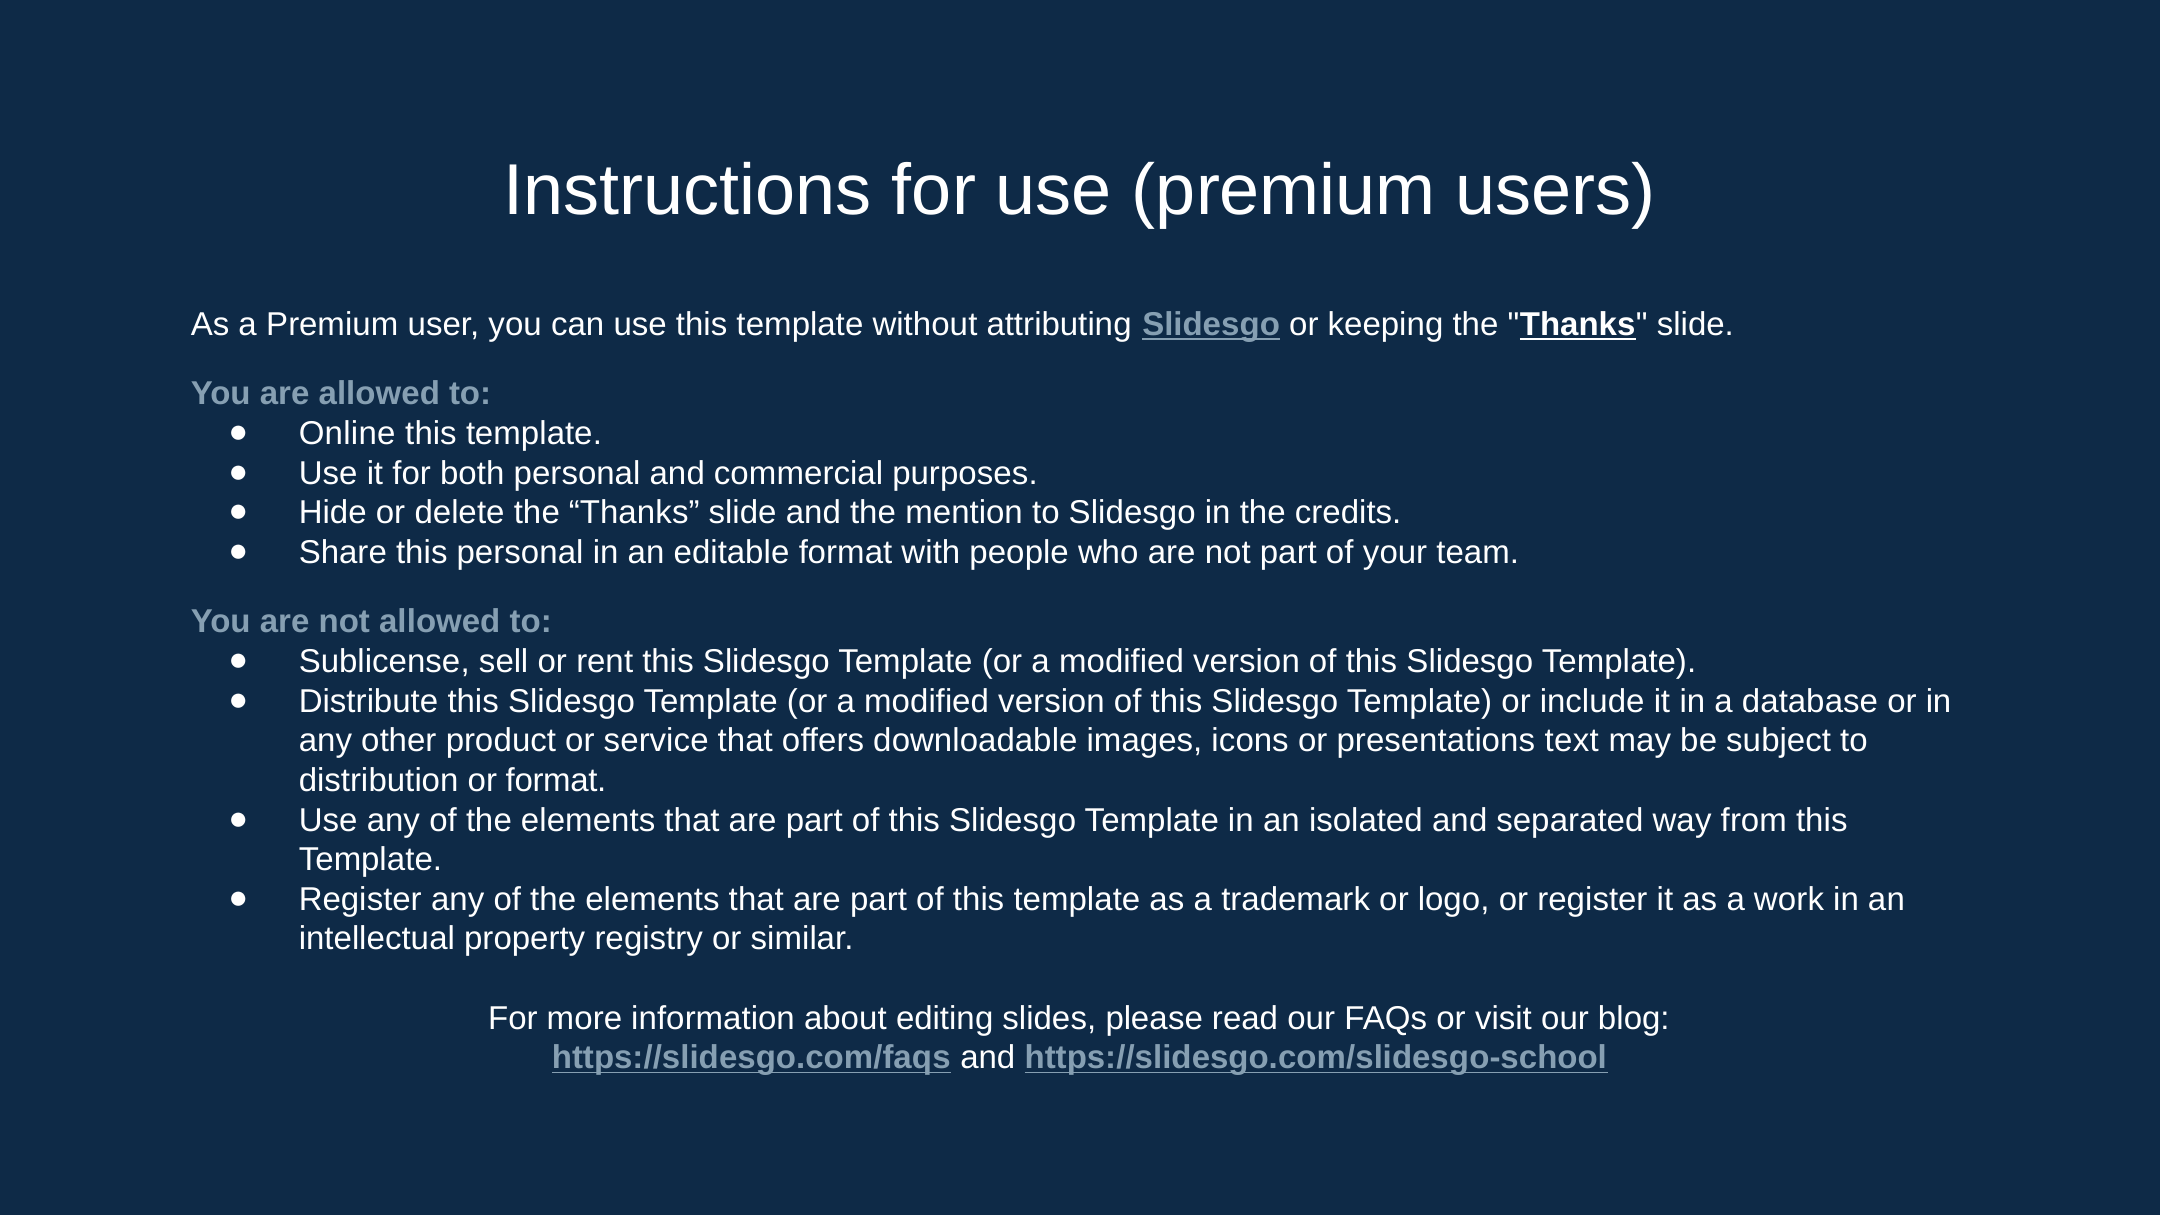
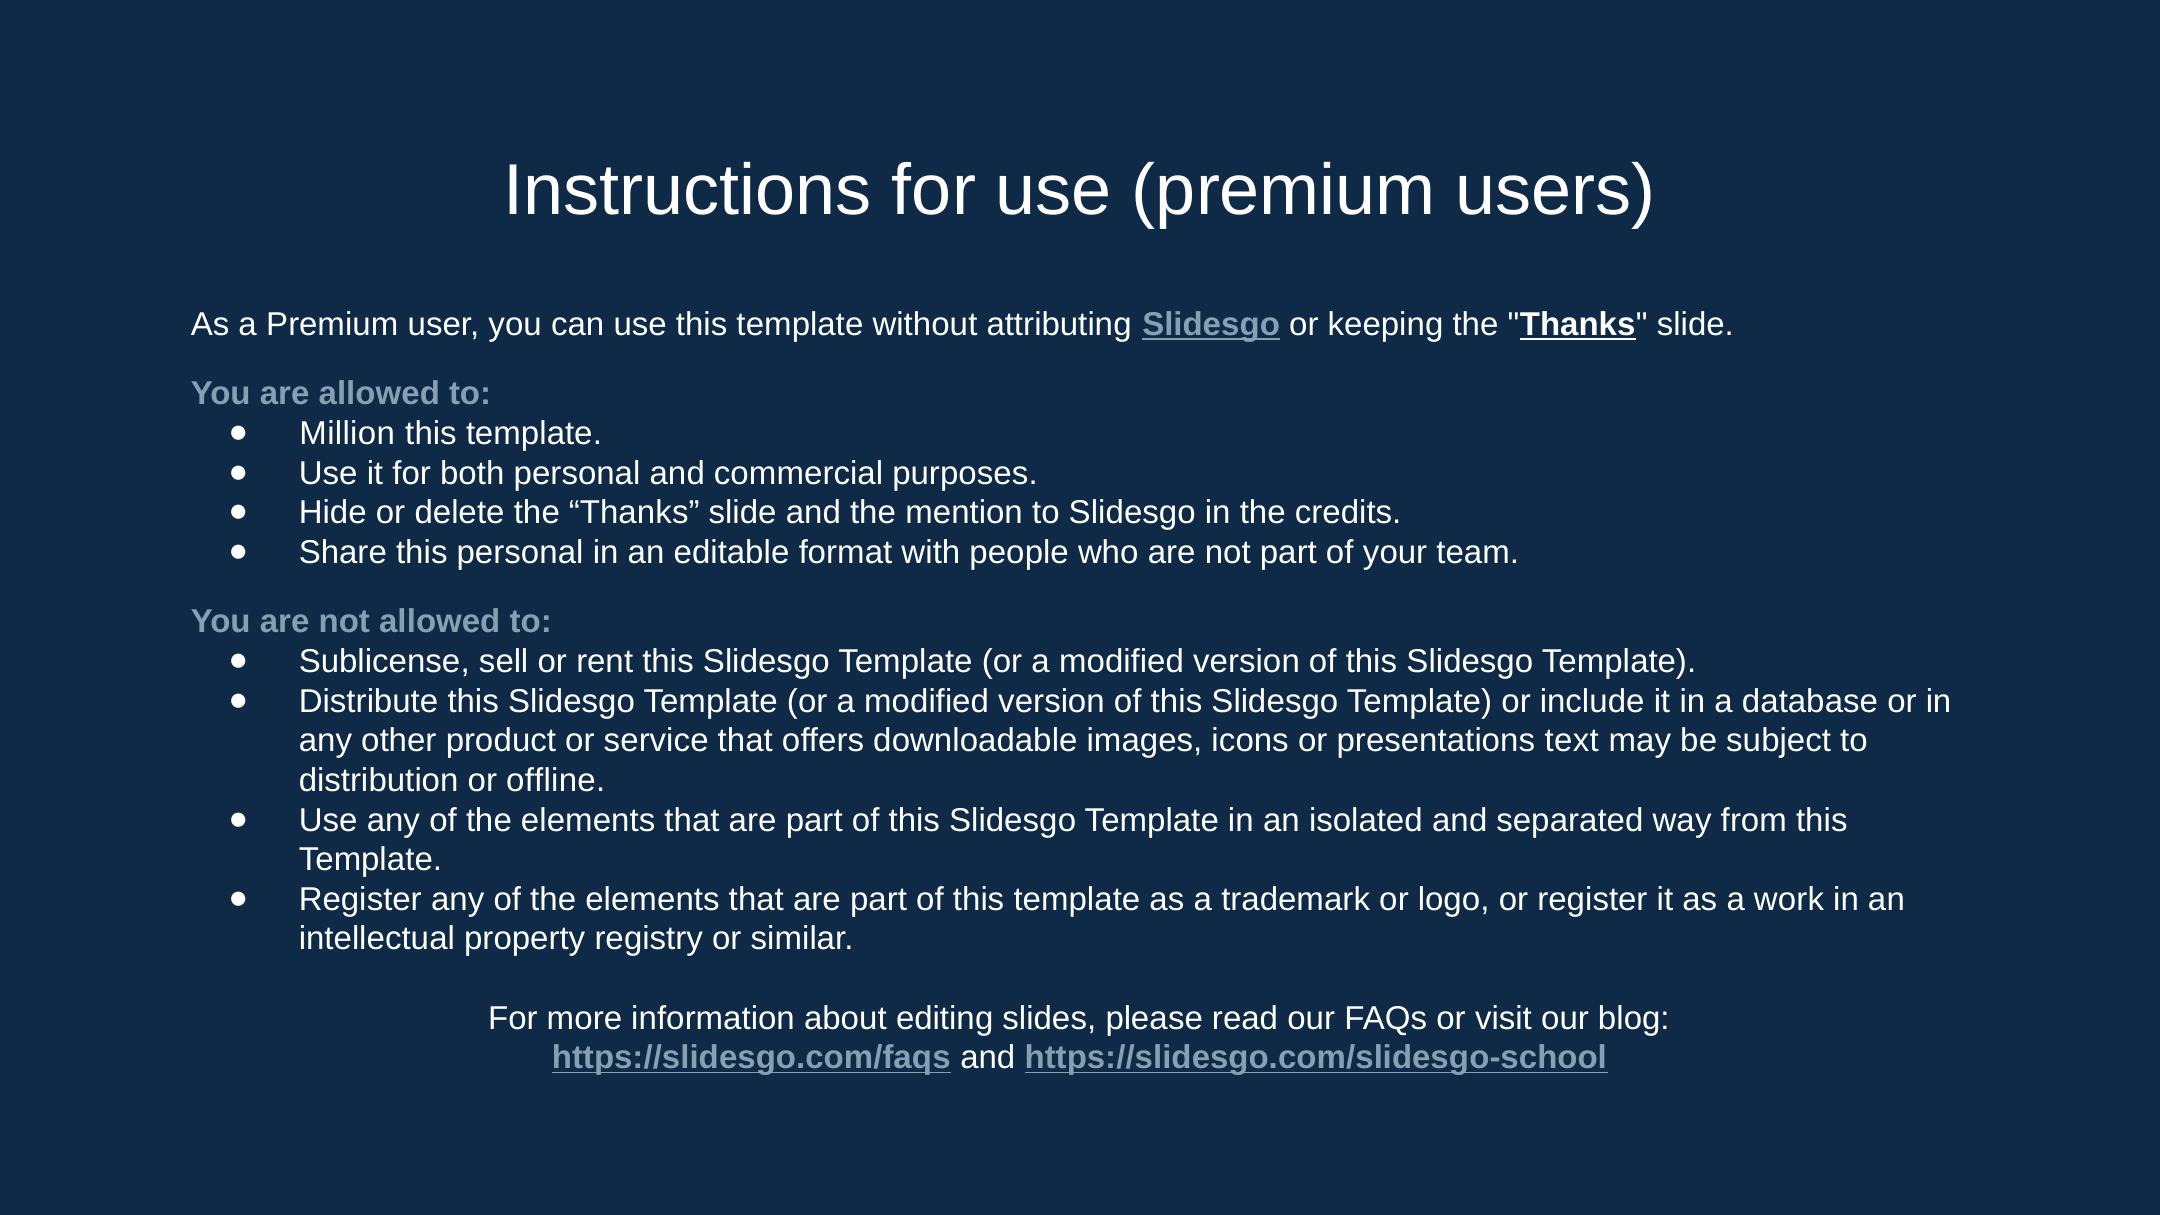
Online: Online -> Million
or format: format -> offline
